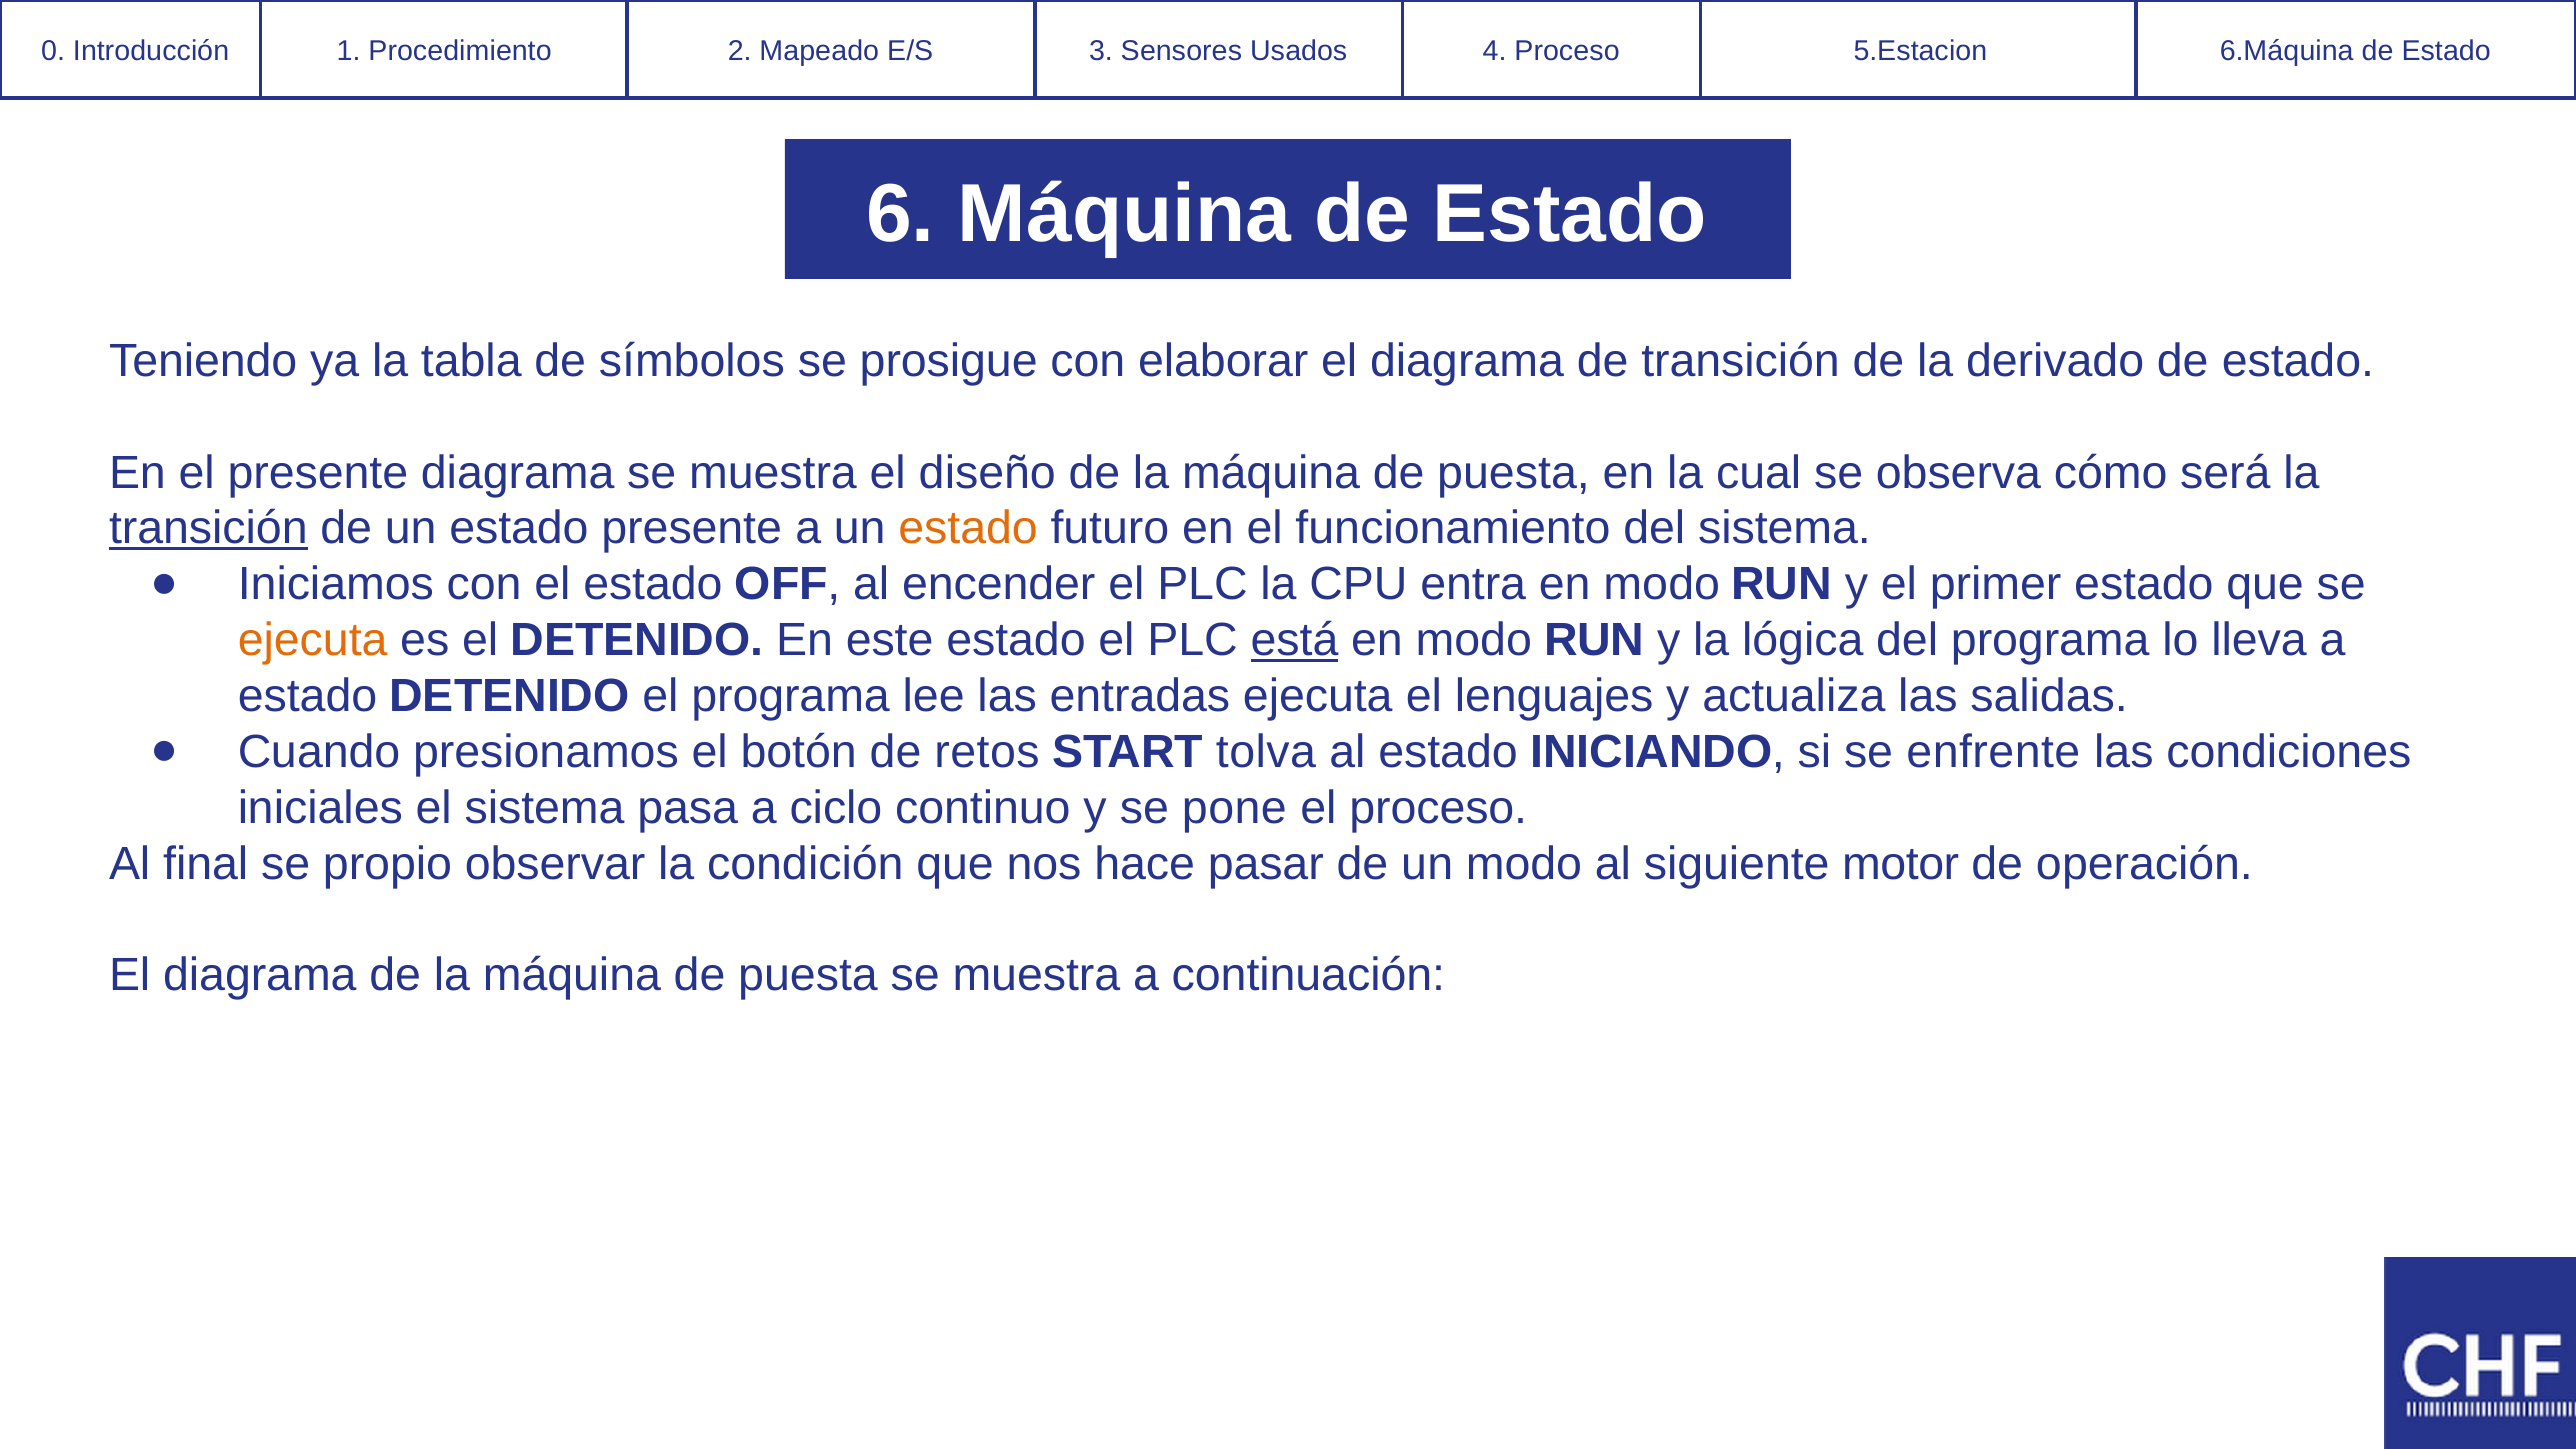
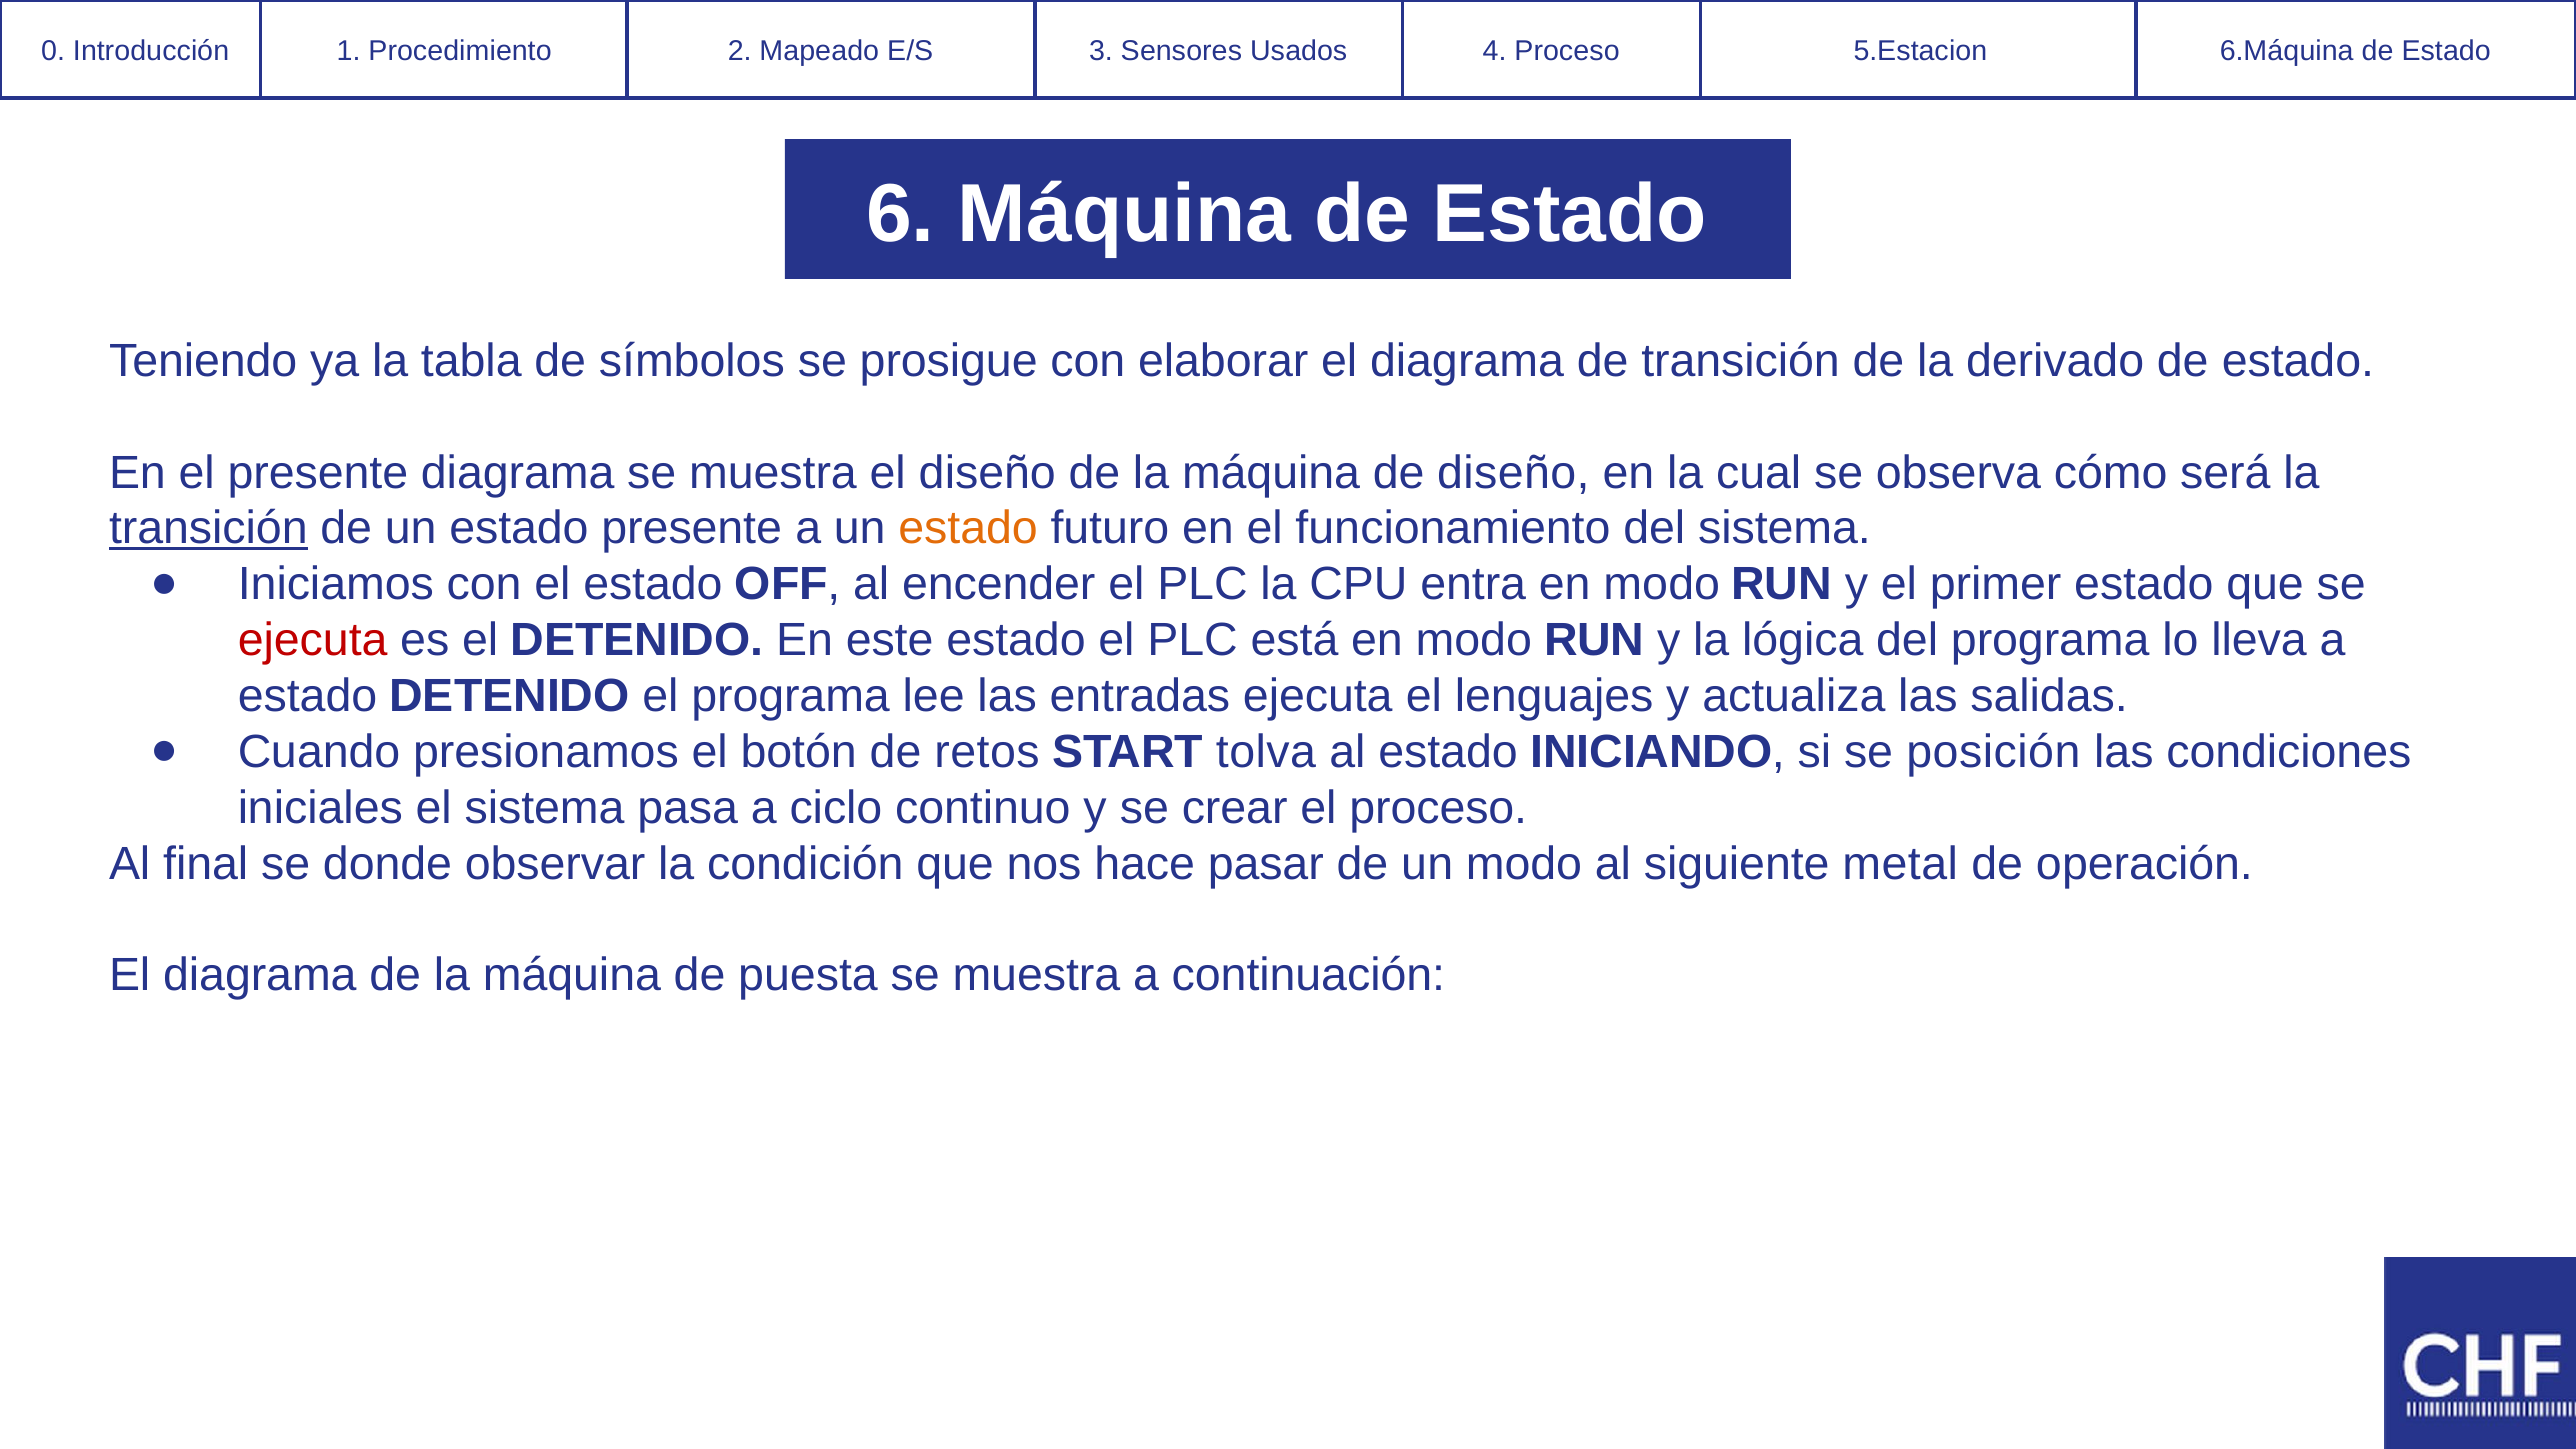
puesta at (1514, 473): puesta -> diseño
ejecuta at (313, 640) colour: orange -> red
está underline: present -> none
enfrente: enfrente -> posición
pone: pone -> crear
propio: propio -> donde
motor: motor -> metal
